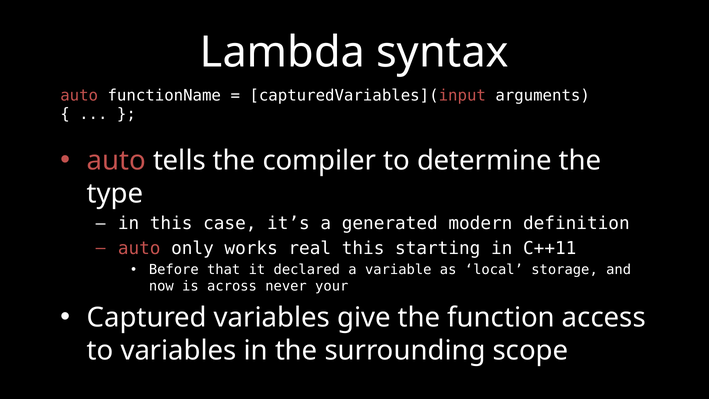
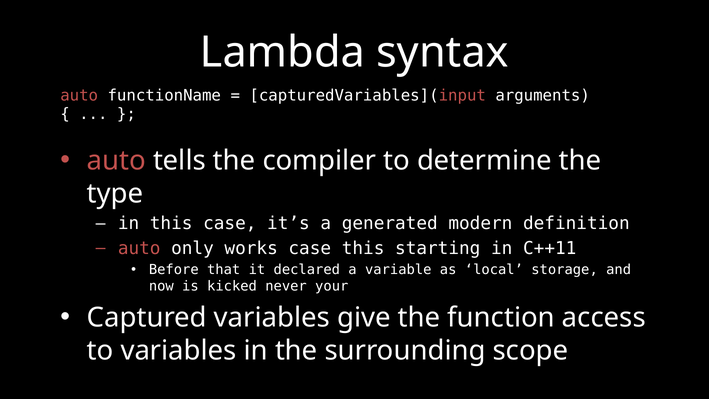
works real: real -> case
across: across -> kicked
